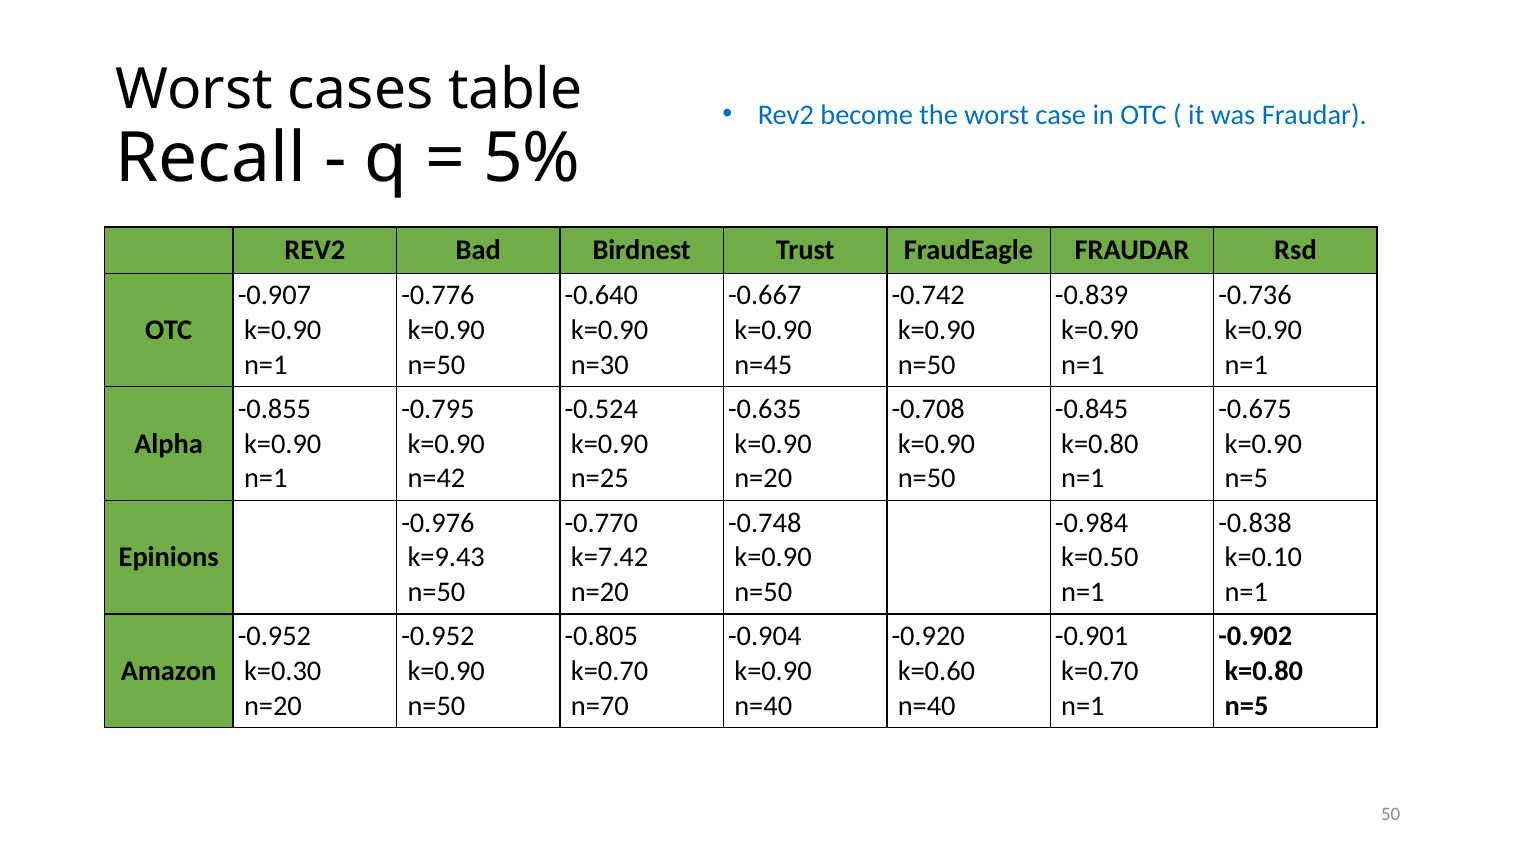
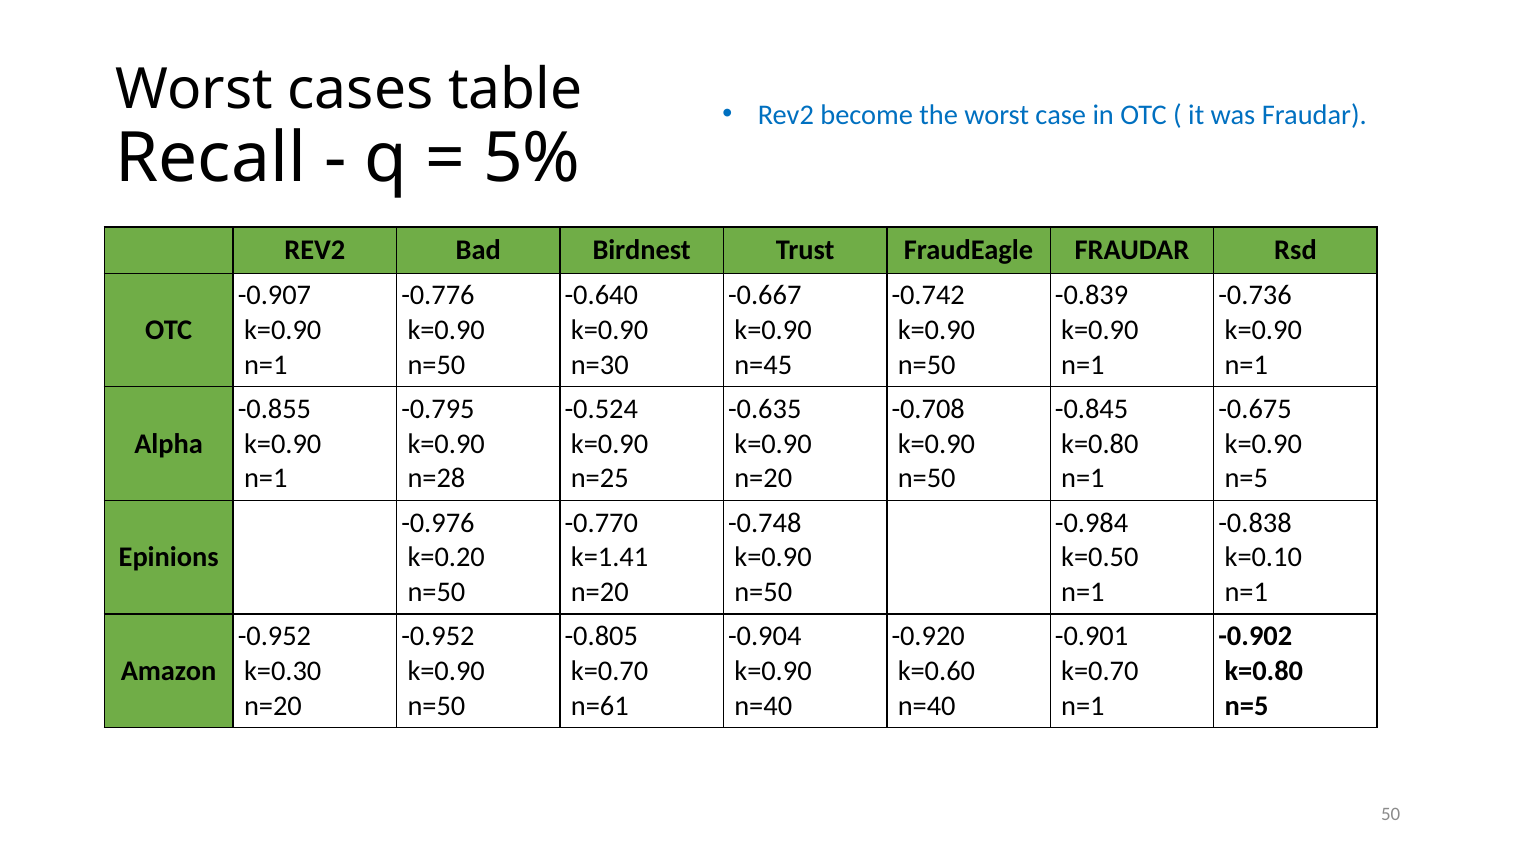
n=42: n=42 -> n=28
k=9.43: k=9.43 -> k=0.20
k=7.42: k=7.42 -> k=1.41
n=70: n=70 -> n=61
